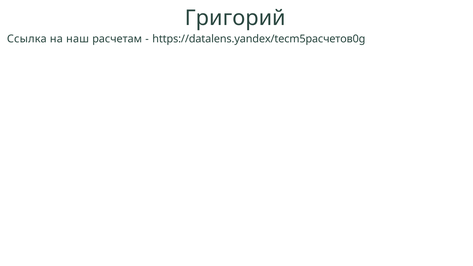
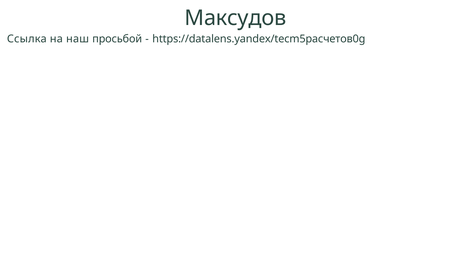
Григорий: Григорий -> Максудов
расчетам: расчетам -> просьбой
